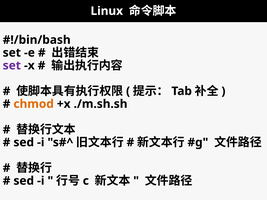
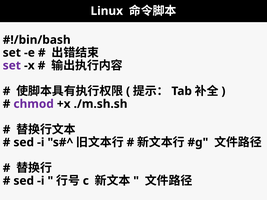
chmod colour: orange -> purple
